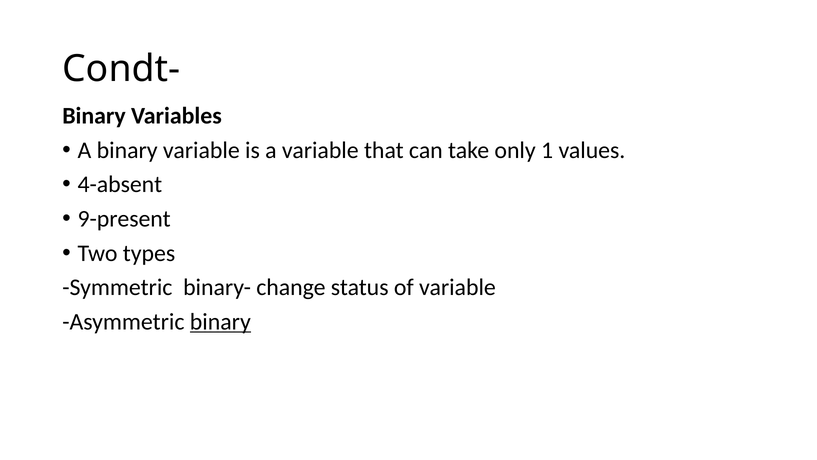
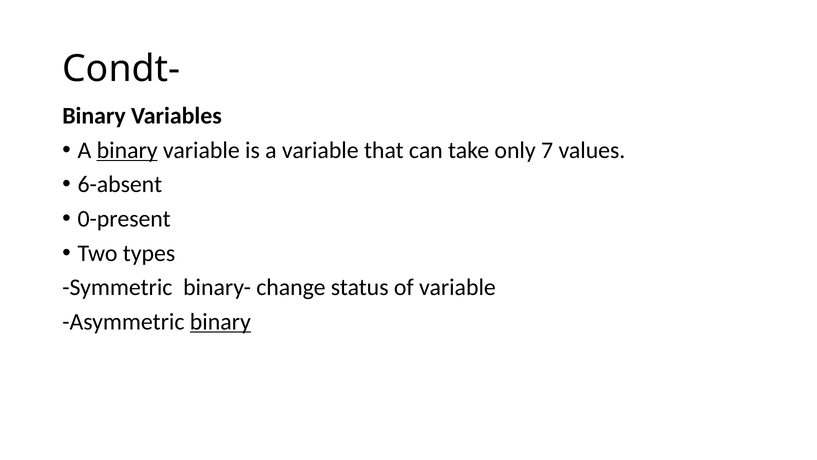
binary at (127, 150) underline: none -> present
1: 1 -> 7
4-absent: 4-absent -> 6-absent
9-present: 9-present -> 0-present
